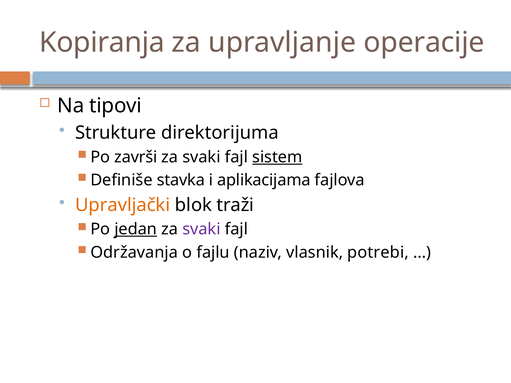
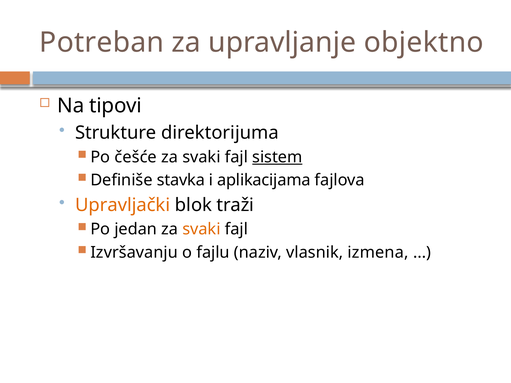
Kopiranja: Kopiranja -> Potreban
operacije: operacije -> objektno
završi: završi -> češće
jedan underline: present -> none
svaki at (201, 229) colour: purple -> orange
Održavanja: Održavanja -> Izvršavanju
potrebi: potrebi -> izmena
